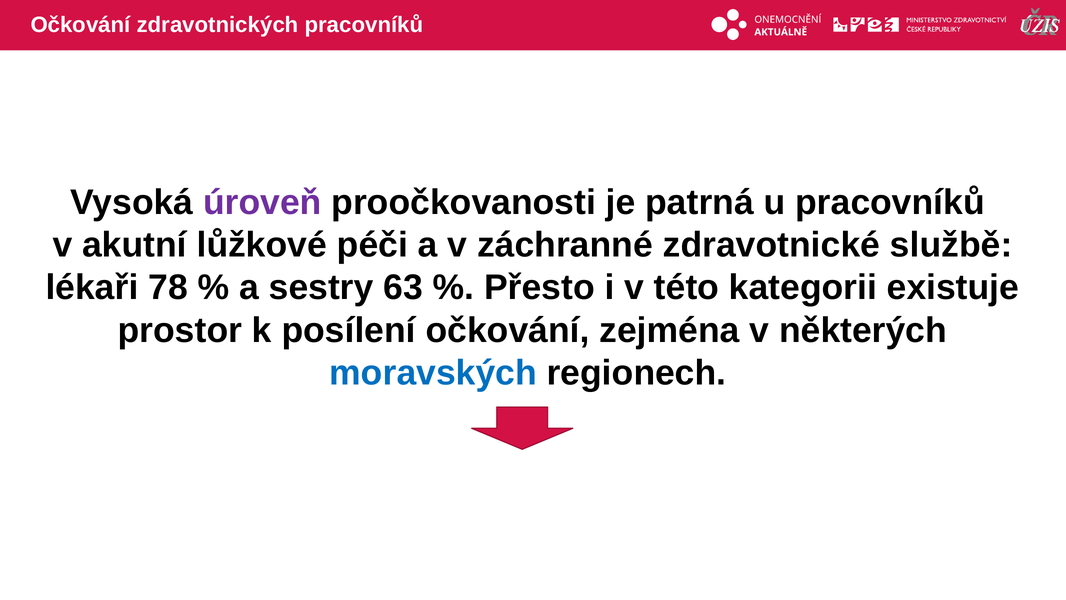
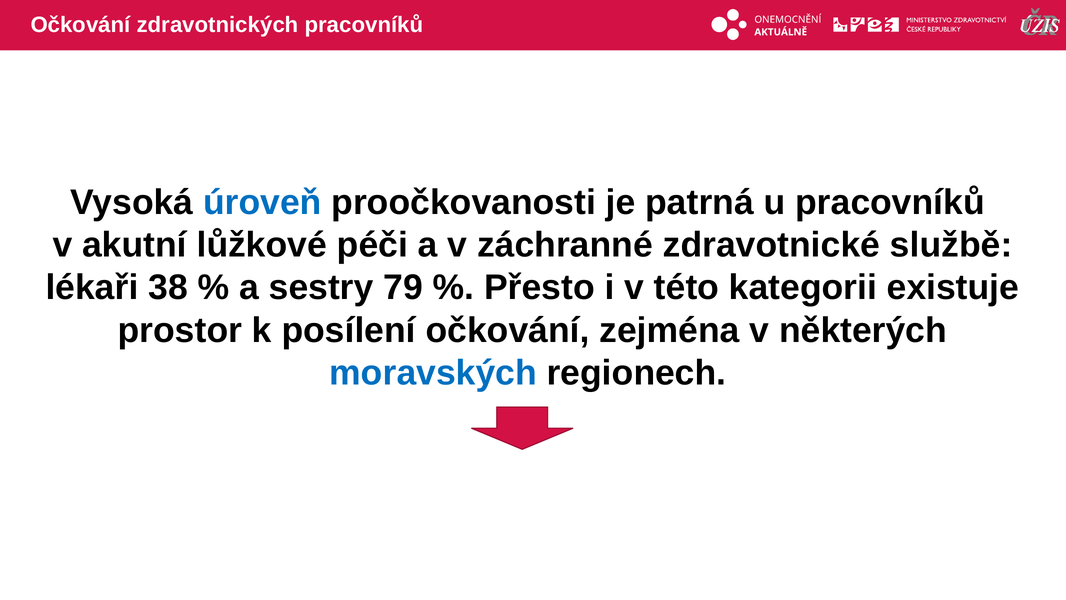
úroveň colour: purple -> blue
78: 78 -> 38
63: 63 -> 79
